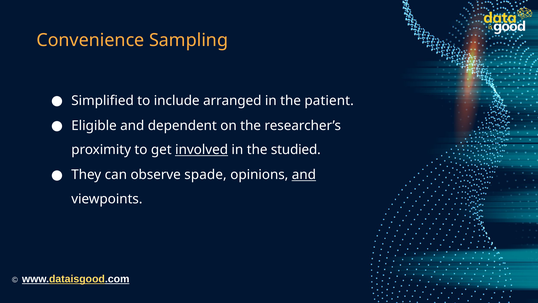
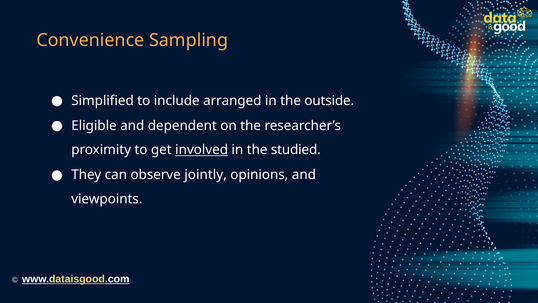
patient: patient -> outside
spade: spade -> jointly
and at (304, 175) underline: present -> none
